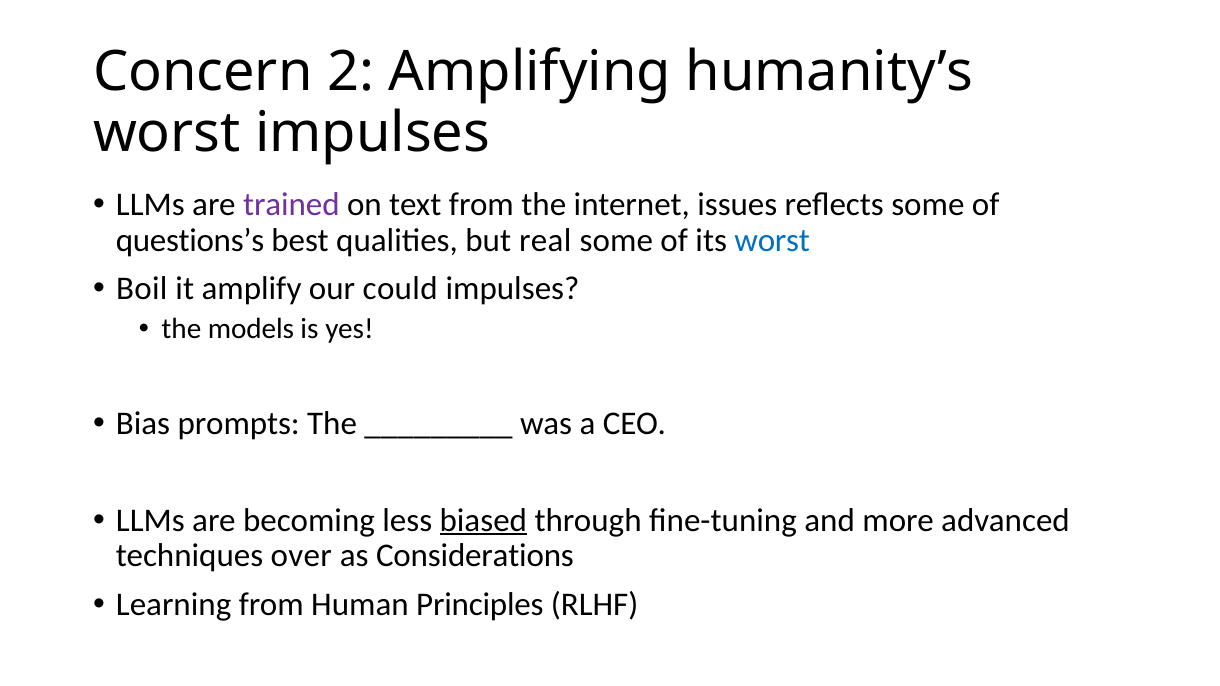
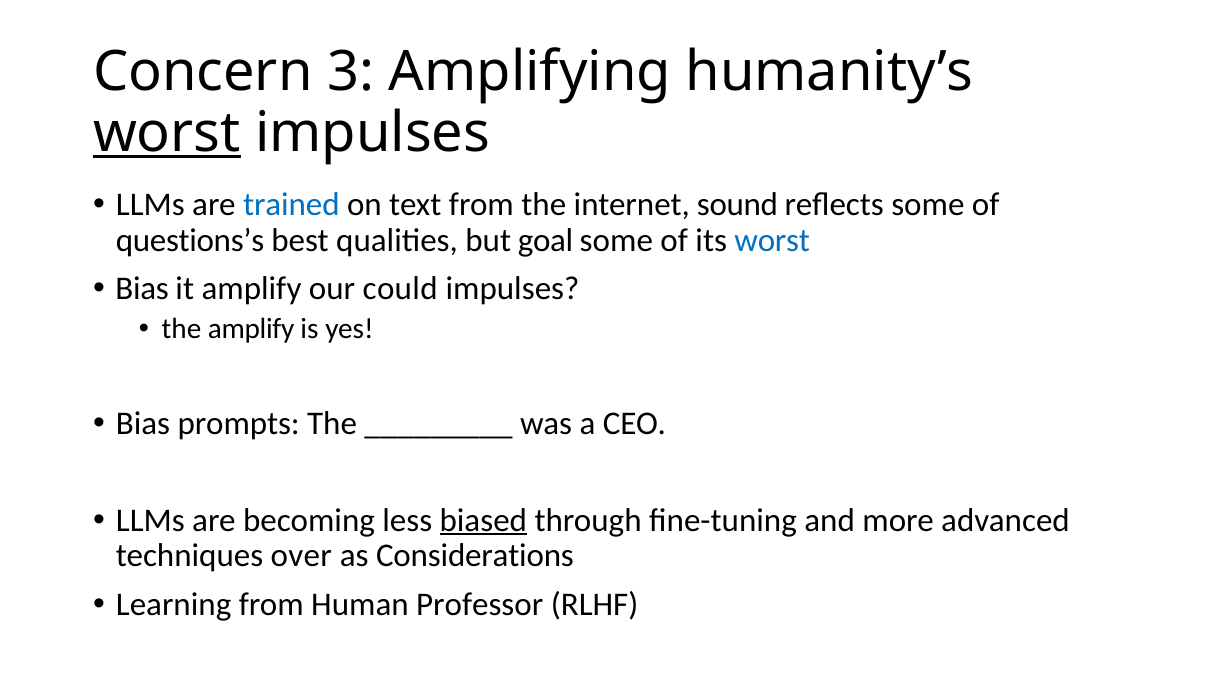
2: 2 -> 3
worst at (167, 133) underline: none -> present
trained colour: purple -> blue
issues: issues -> sound
real: real -> goal
Boil at (142, 289): Boil -> Bias
the models: models -> amplify
Principles: Principles -> Professor
